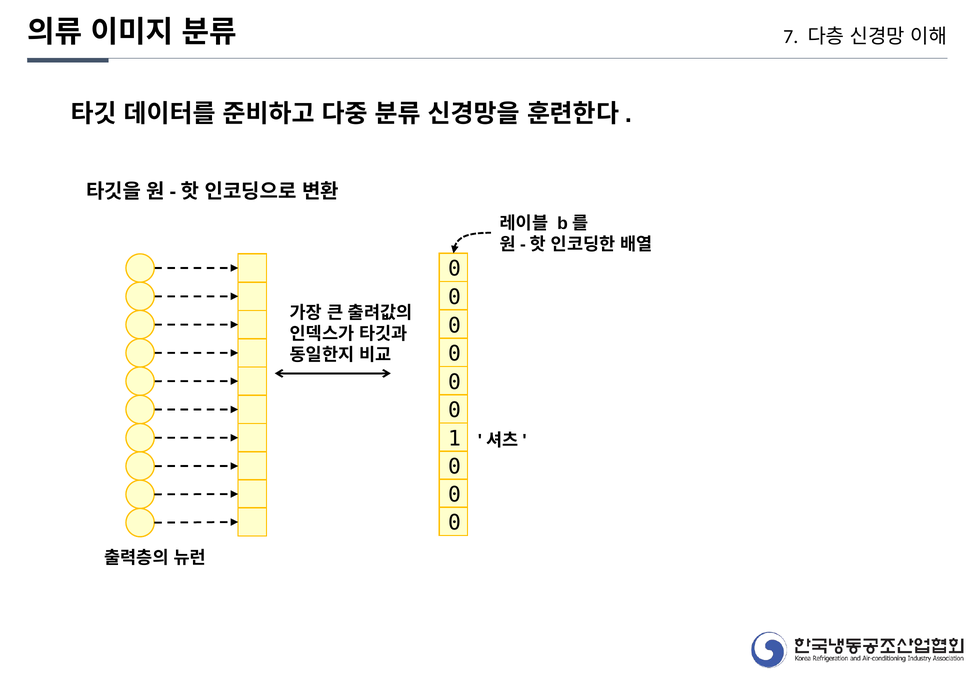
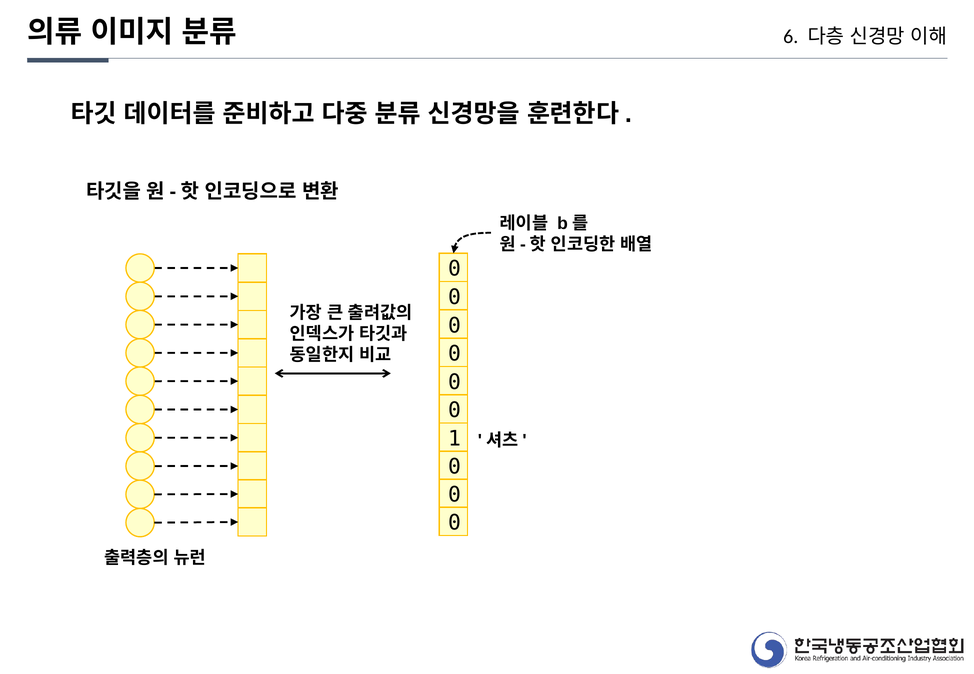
7: 7 -> 6
